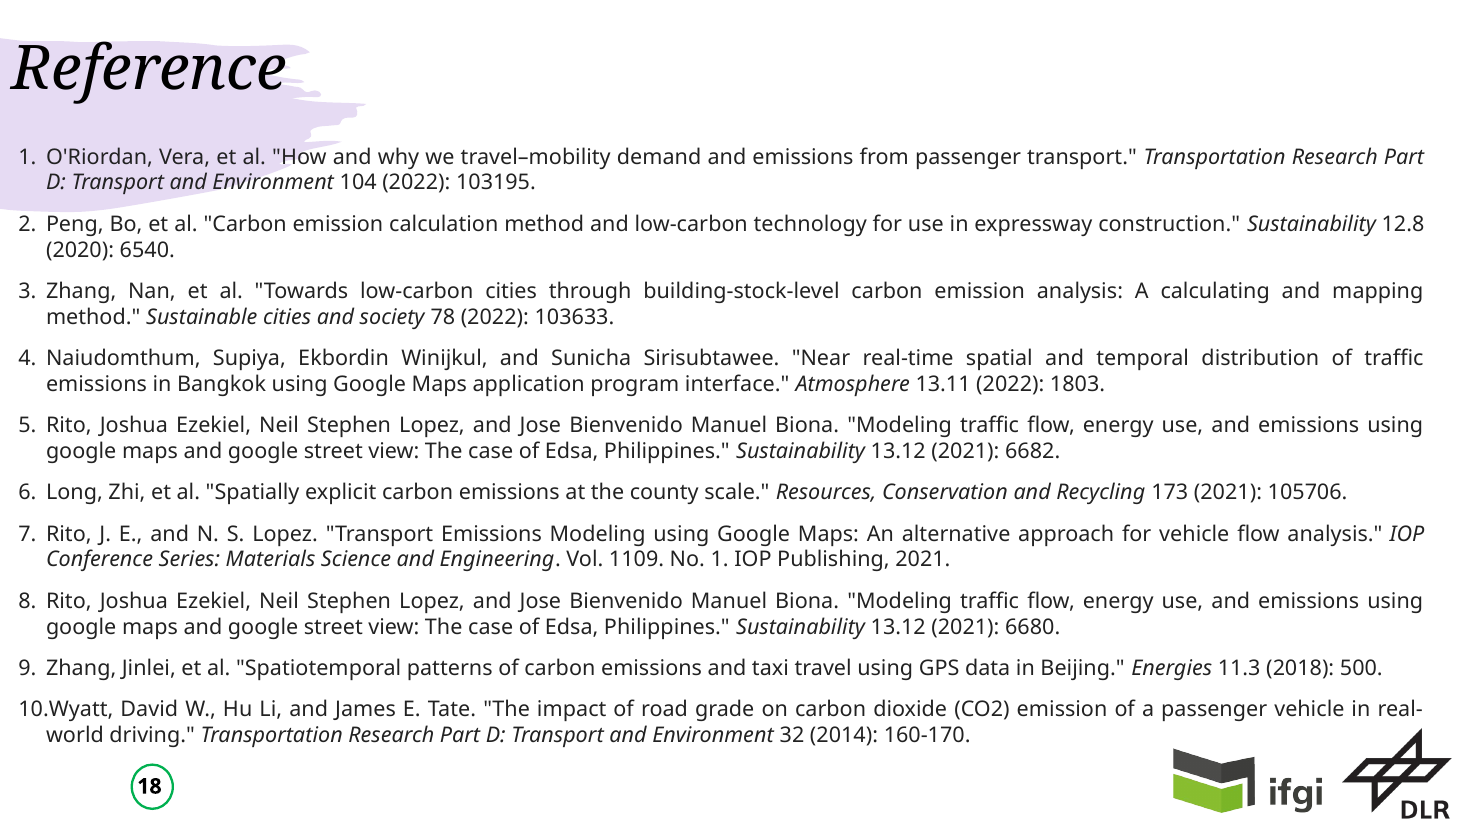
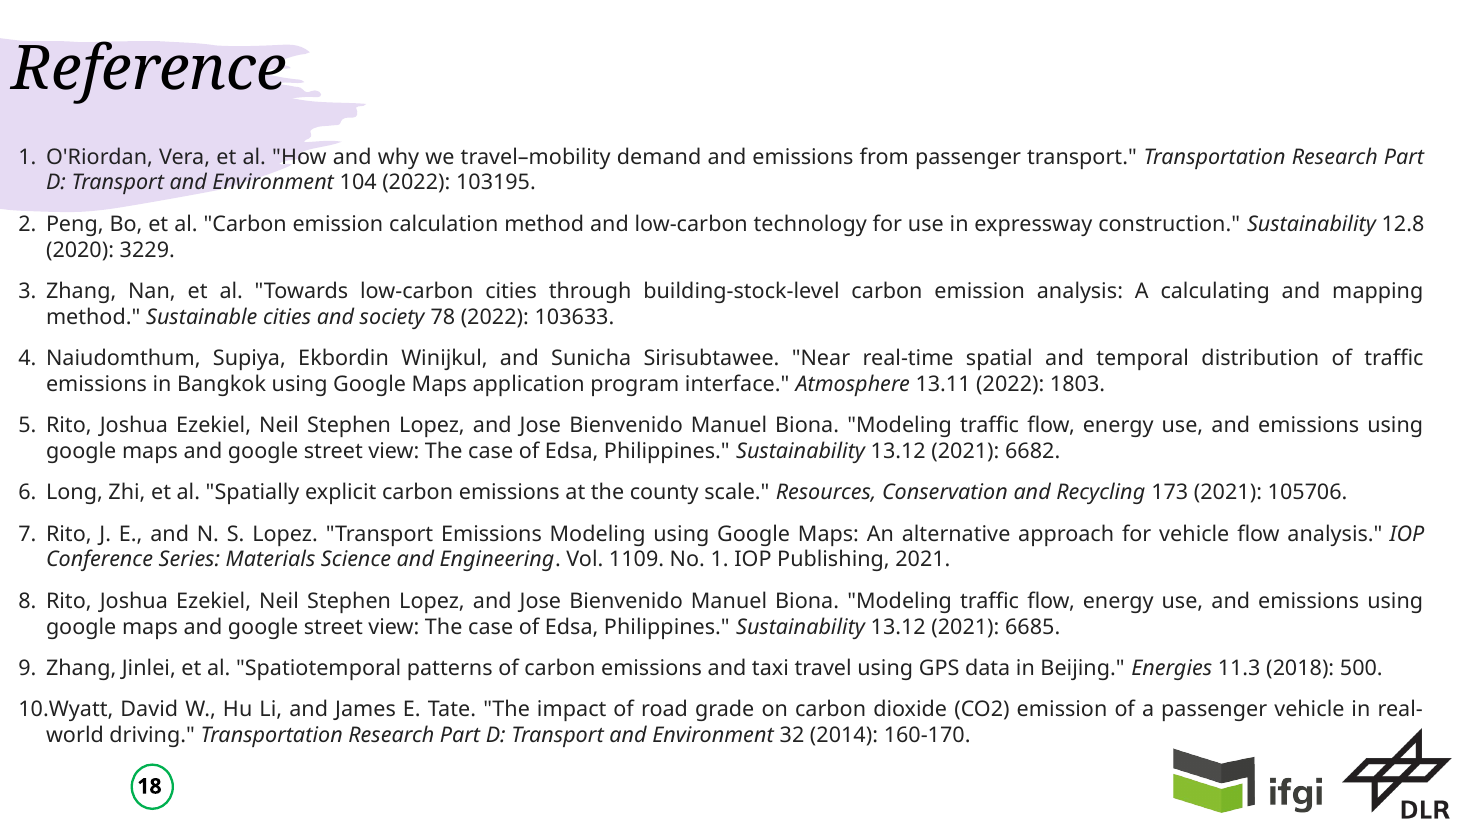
6540: 6540 -> 3229
6680: 6680 -> 6685
